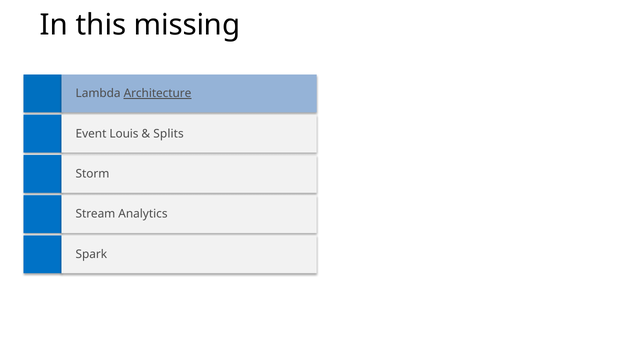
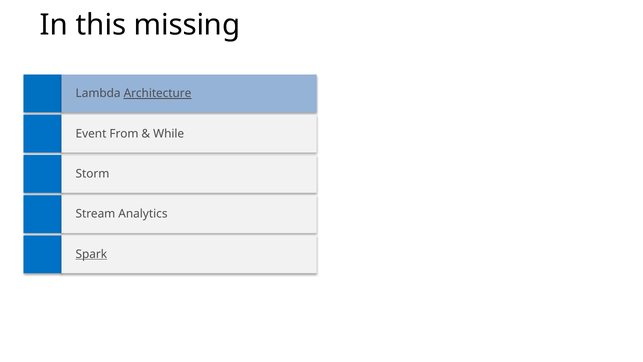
Louis: Louis -> From
Splits: Splits -> While
Spark underline: none -> present
